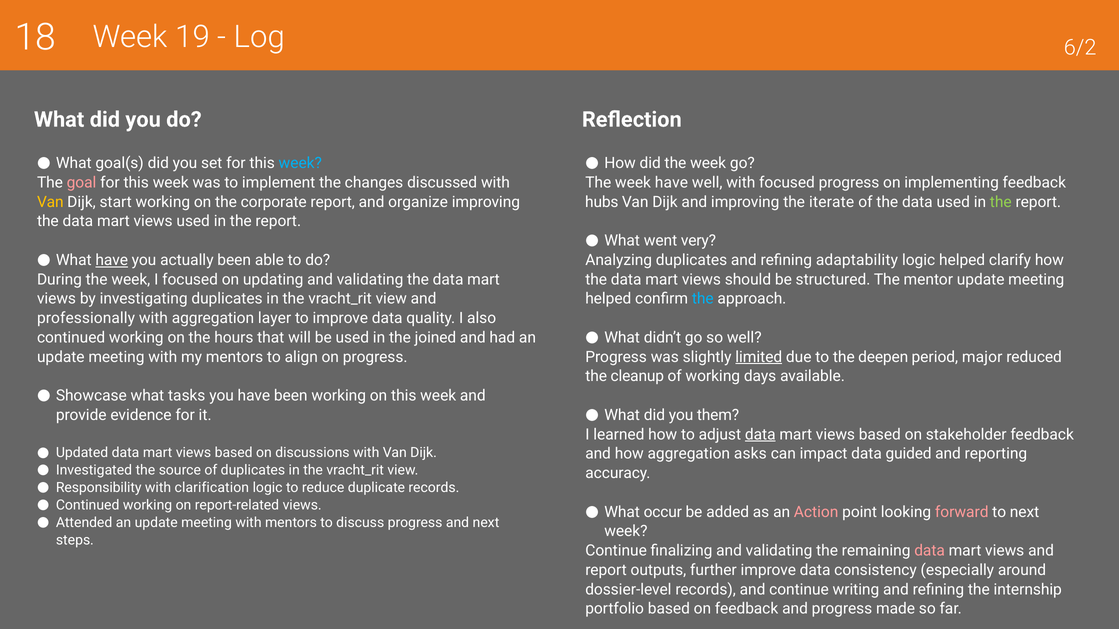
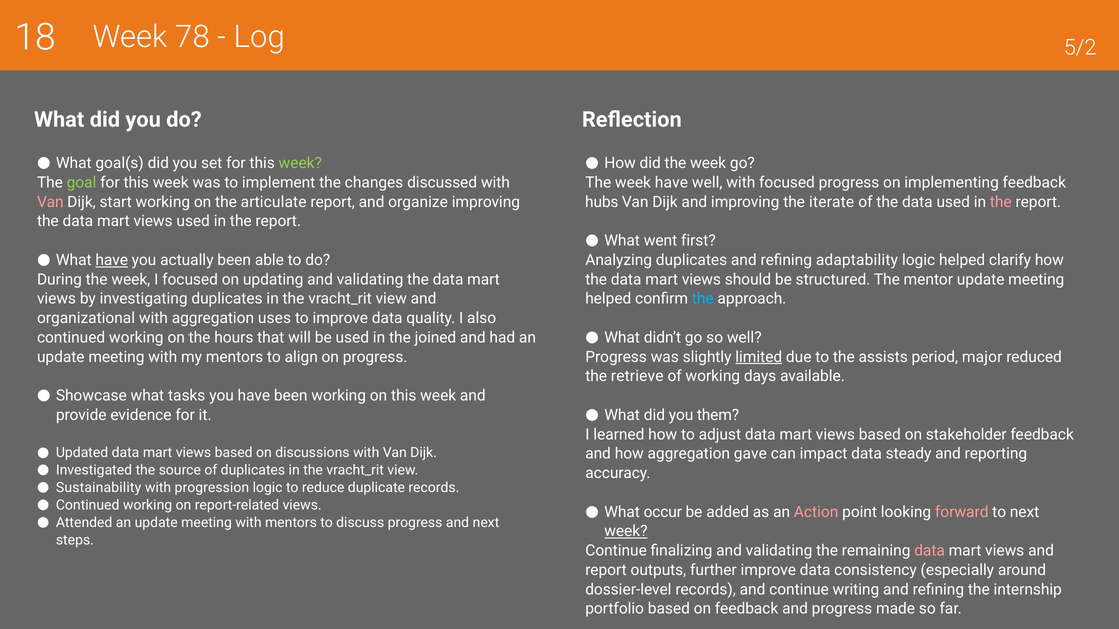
19: 19 -> 78
6/2: 6/2 -> 5/2
week at (300, 163) colour: light blue -> light green
goal colour: pink -> light green
Van at (50, 202) colour: yellow -> pink
corporate: corporate -> articulate
the at (1001, 202) colour: light green -> pink
very: very -> first
professionally: professionally -> organizational
layer: layer -> uses
deepen: deepen -> assists
cleanup: cleanup -> retrieve
data at (760, 435) underline: present -> none
asks: asks -> gave
guided: guided -> steady
Responsibility: Responsibility -> Sustainability
clarification: clarification -> progression
week at (626, 532) underline: none -> present
